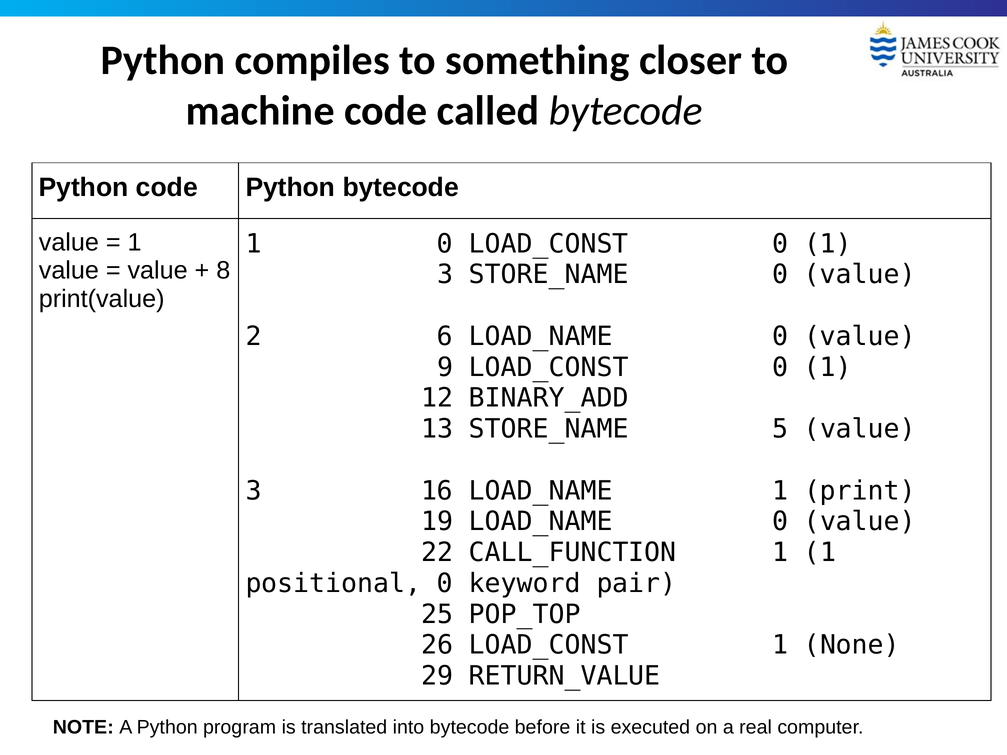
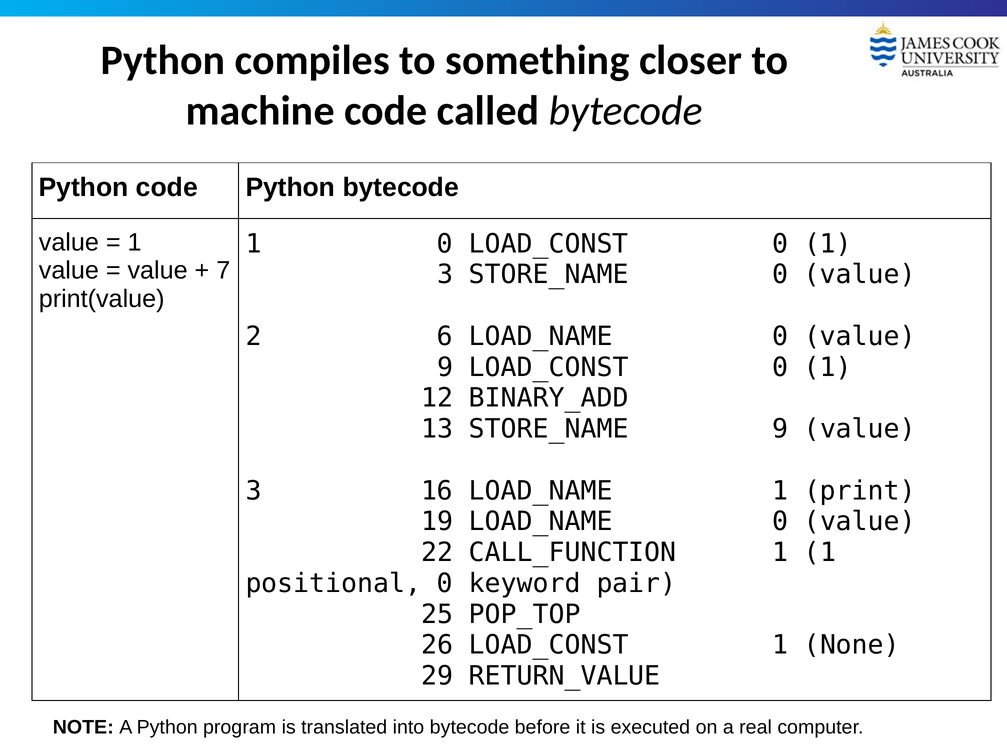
8: 8 -> 7
5 at (780, 429): 5 -> 9
